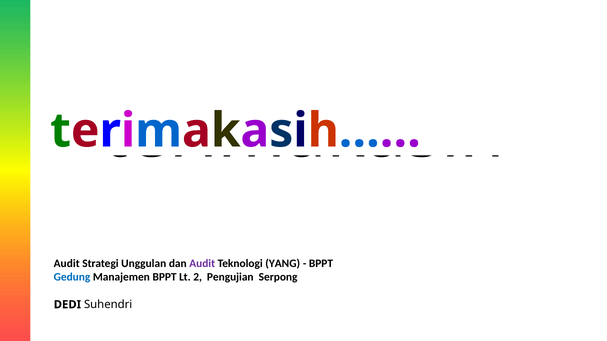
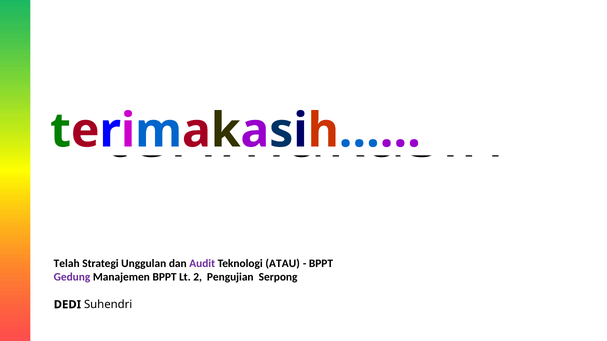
Audit at (67, 264): Audit -> Telah
YANG: YANG -> ATAU
Gedung colour: blue -> purple
